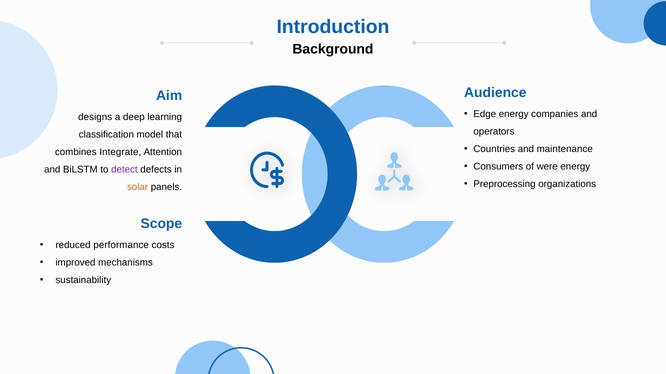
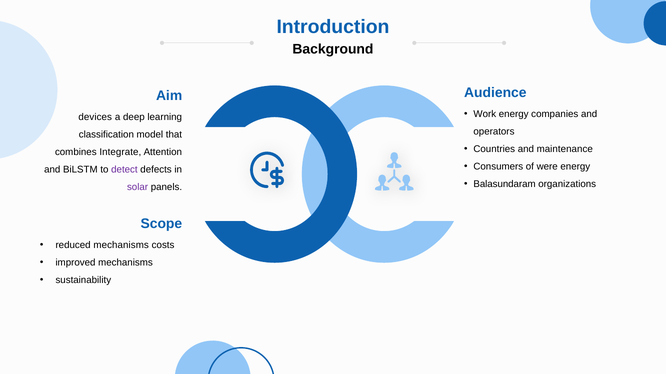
Edge: Edge -> Work
designs: designs -> devices
Preprocessing: Preprocessing -> Balasundaram
solar colour: orange -> purple
reduced performance: performance -> mechanisms
